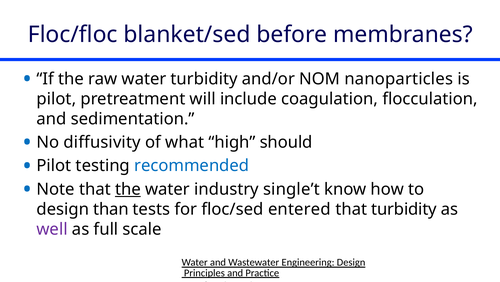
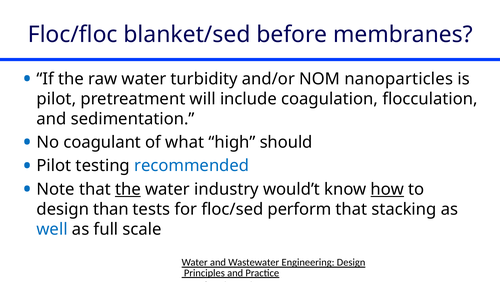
diffusivity: diffusivity -> coagulant
single’t: single’t -> would’t
how underline: none -> present
entered: entered -> perform
that turbidity: turbidity -> stacking
well colour: purple -> blue
